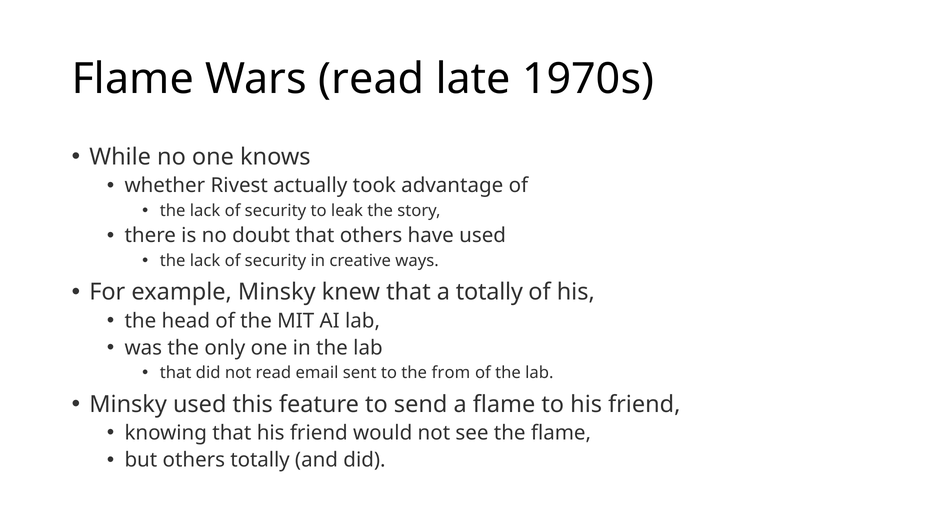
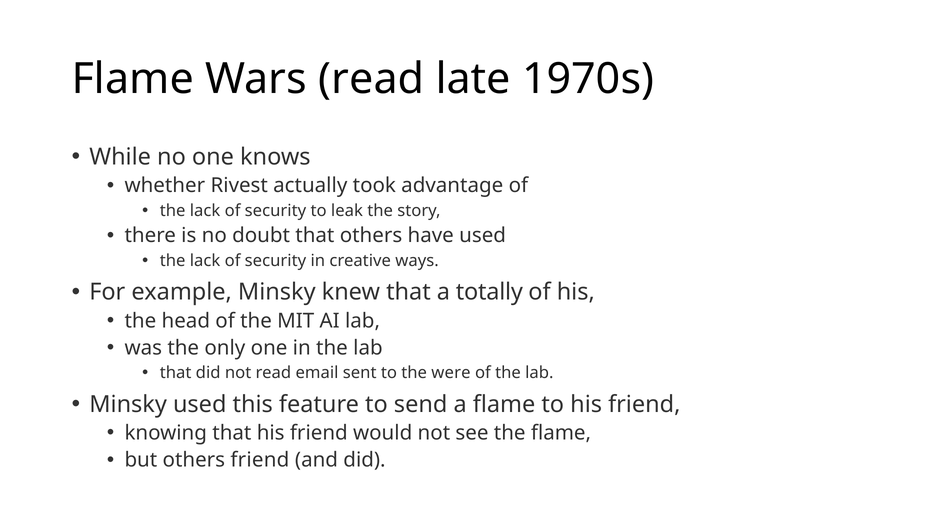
from: from -> were
others totally: totally -> friend
